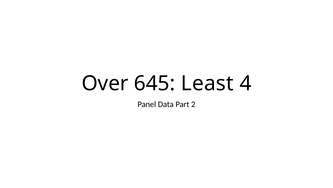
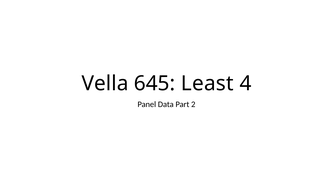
Over: Over -> Vella
